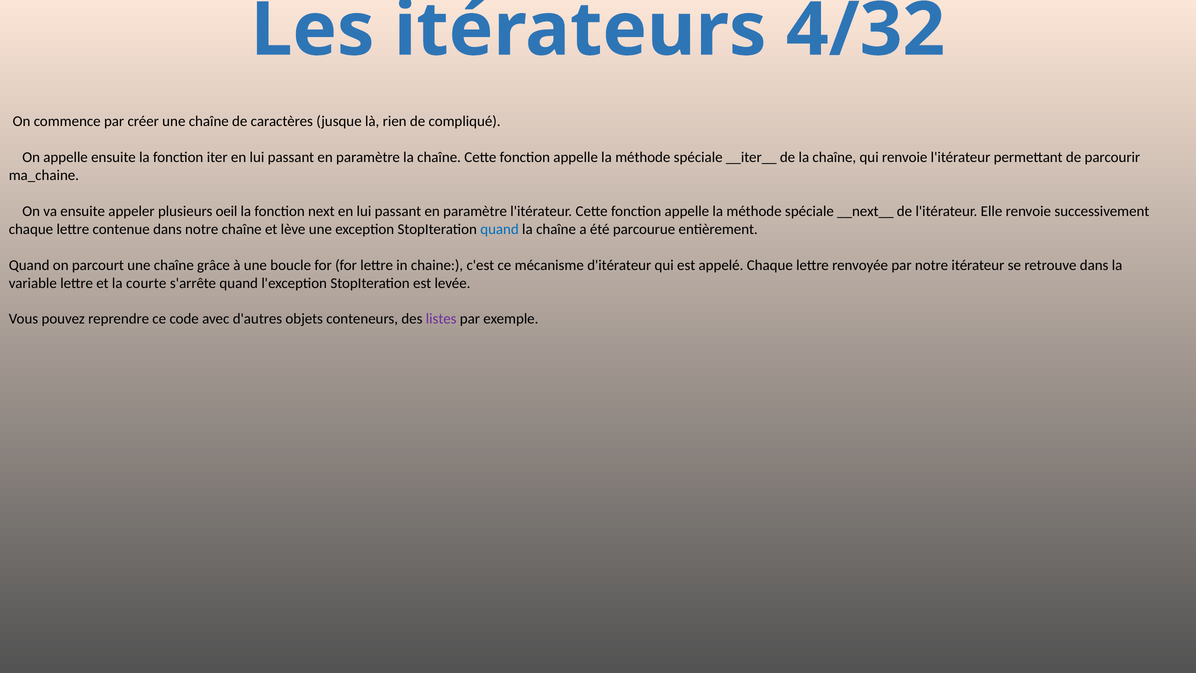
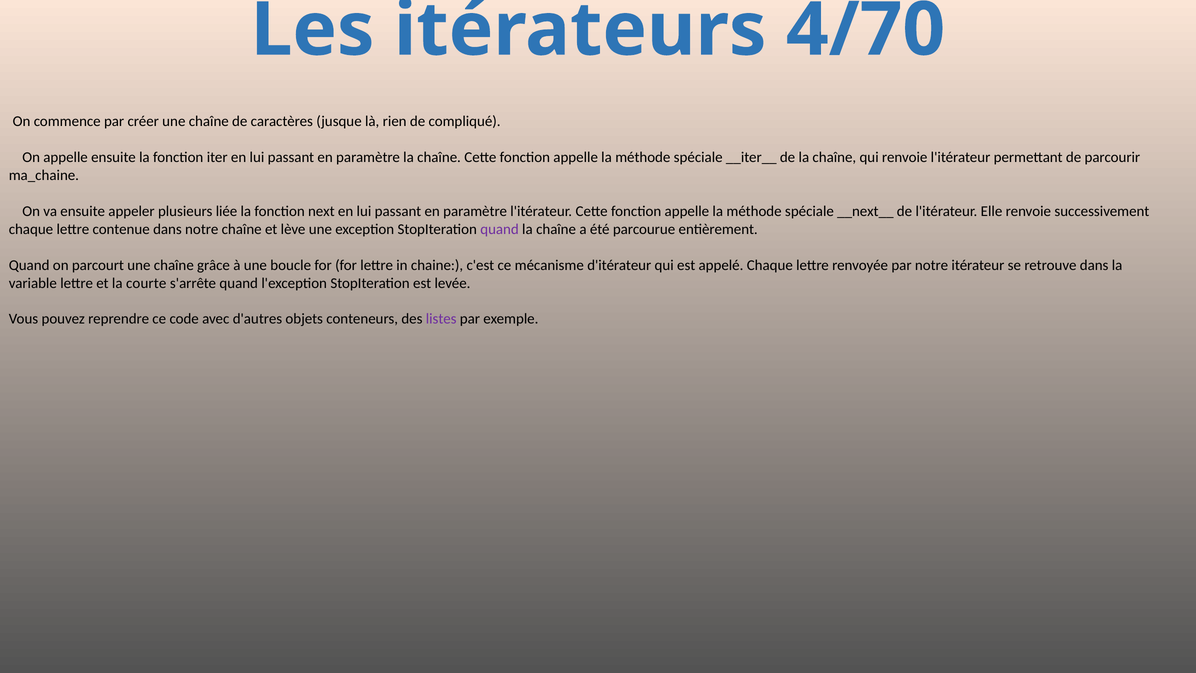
4/32: 4/32 -> 4/70
oeil: oeil -> liée
quand at (500, 229) colour: blue -> purple
